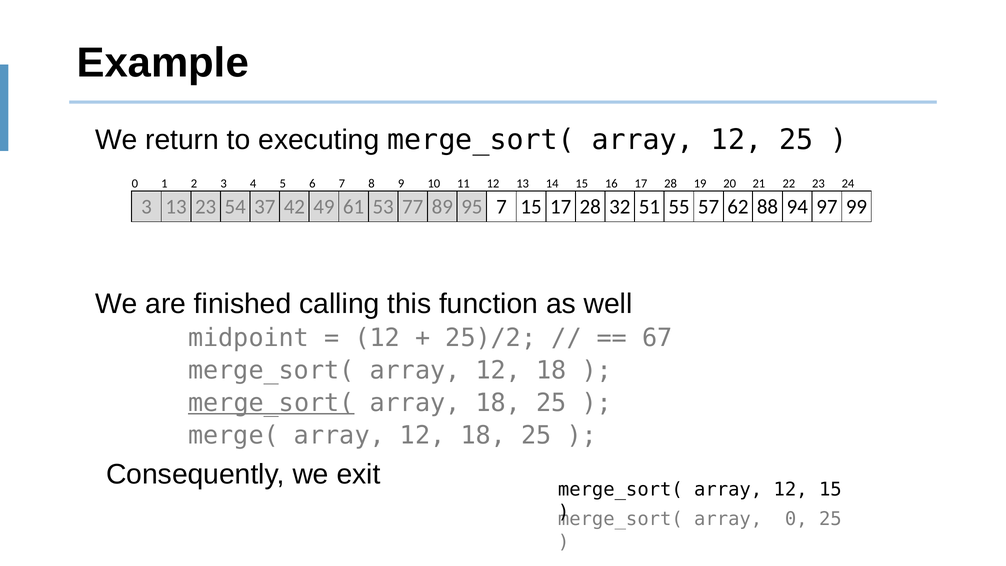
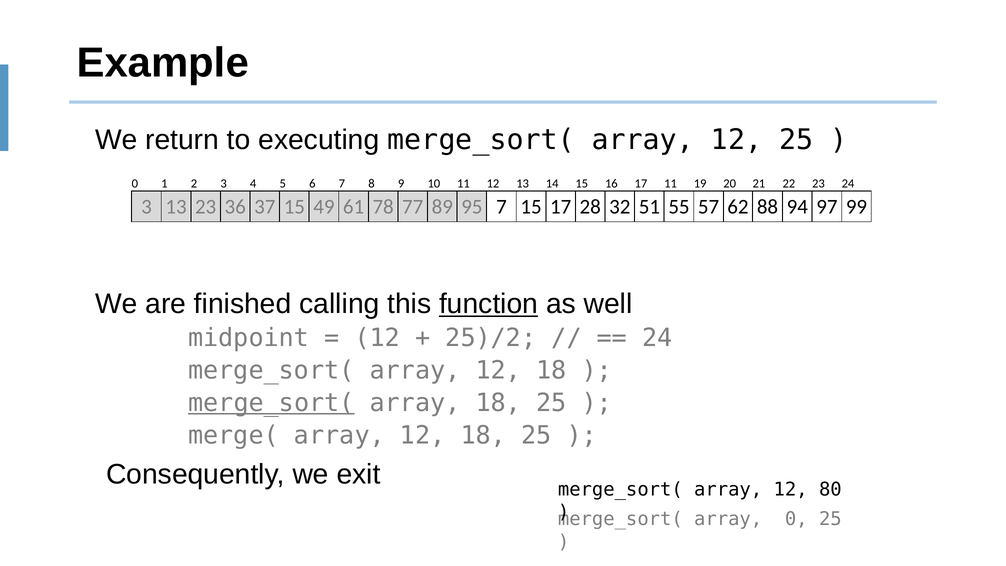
16 17 28: 28 -> 11
54: 54 -> 36
37 42: 42 -> 15
53: 53 -> 78
function underline: none -> present
67 at (657, 338): 67 -> 24
12 15: 15 -> 80
